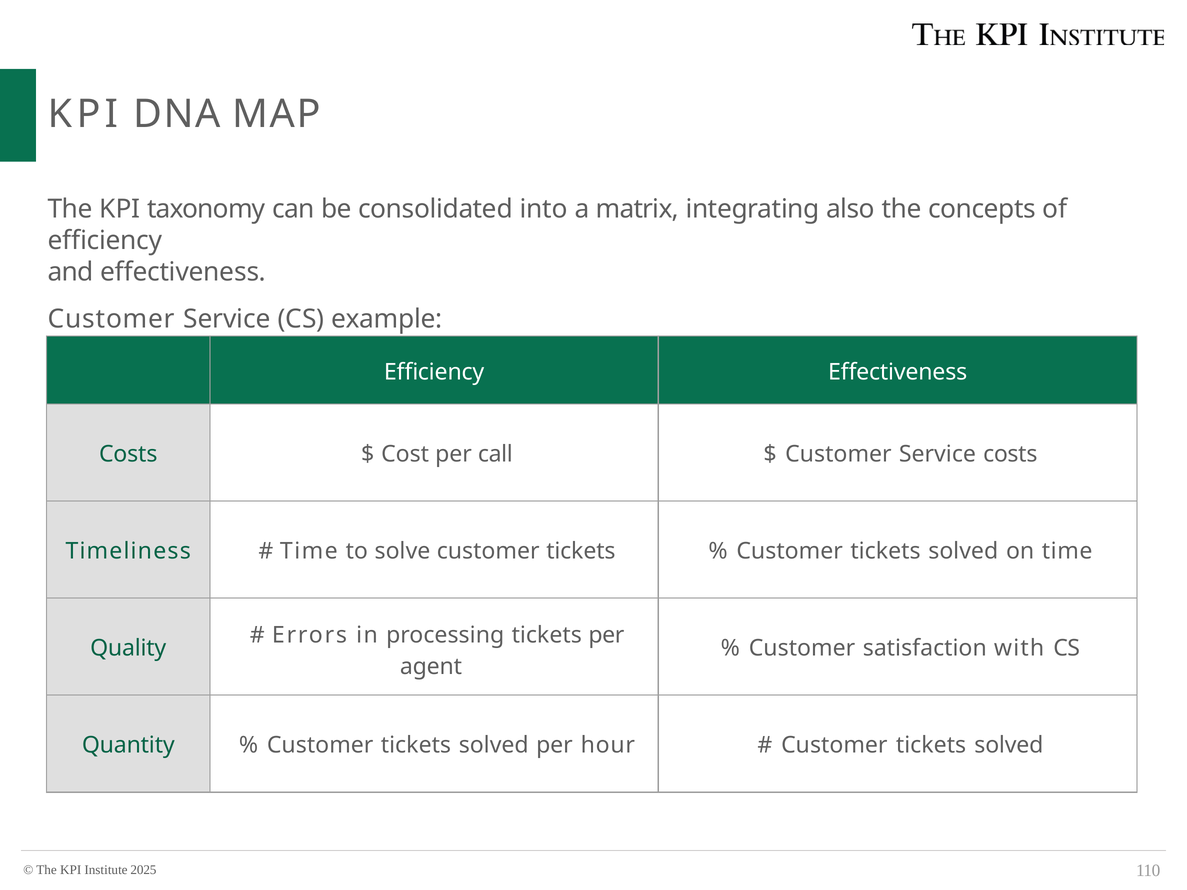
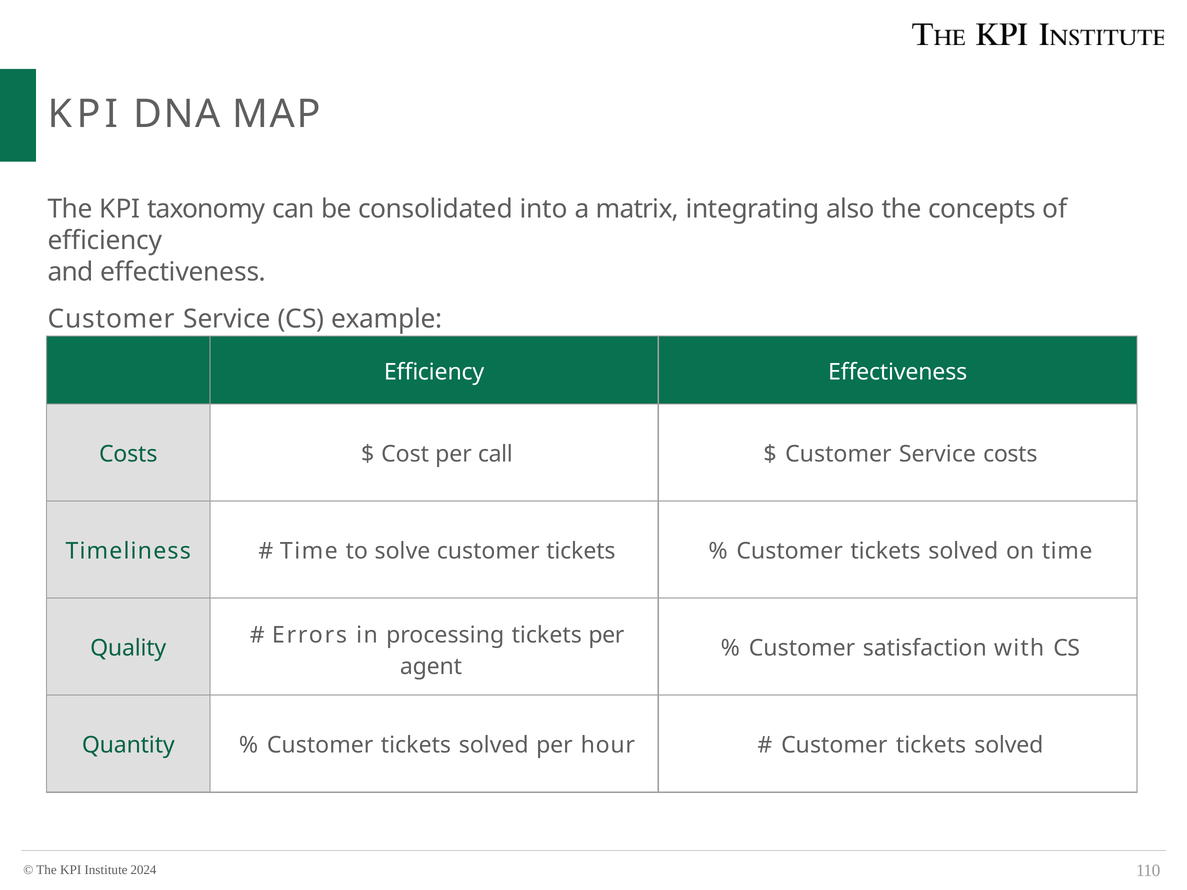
2025: 2025 -> 2024
